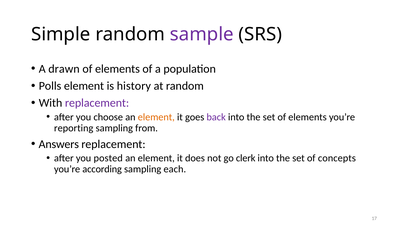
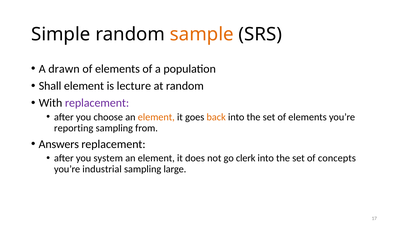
sample colour: purple -> orange
Polls: Polls -> Shall
history: history -> lecture
back colour: purple -> orange
posted: posted -> system
according: according -> industrial
each: each -> large
